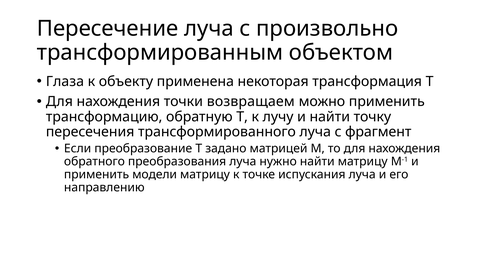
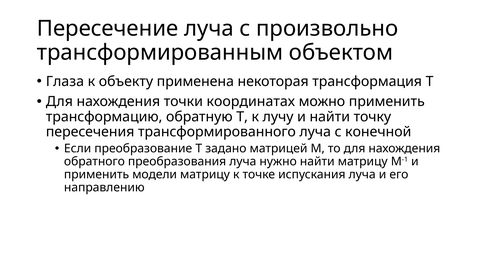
возвращаем: возвращаем -> координатах
фрагмент: фрагмент -> конечной
